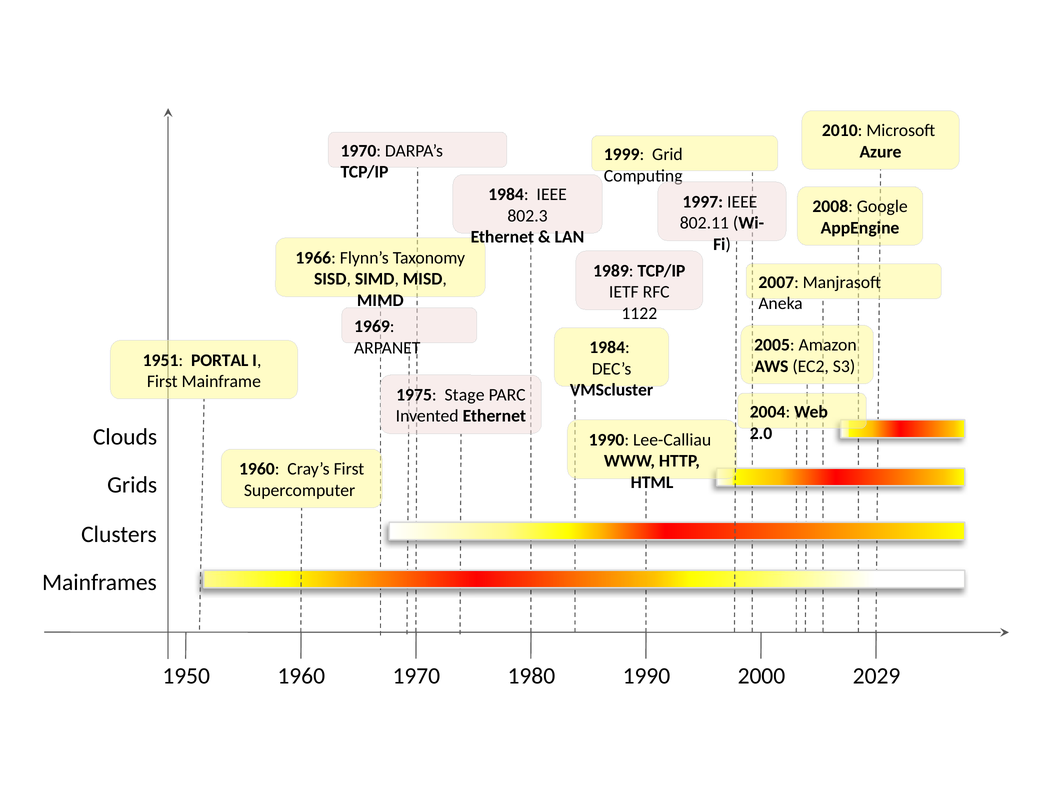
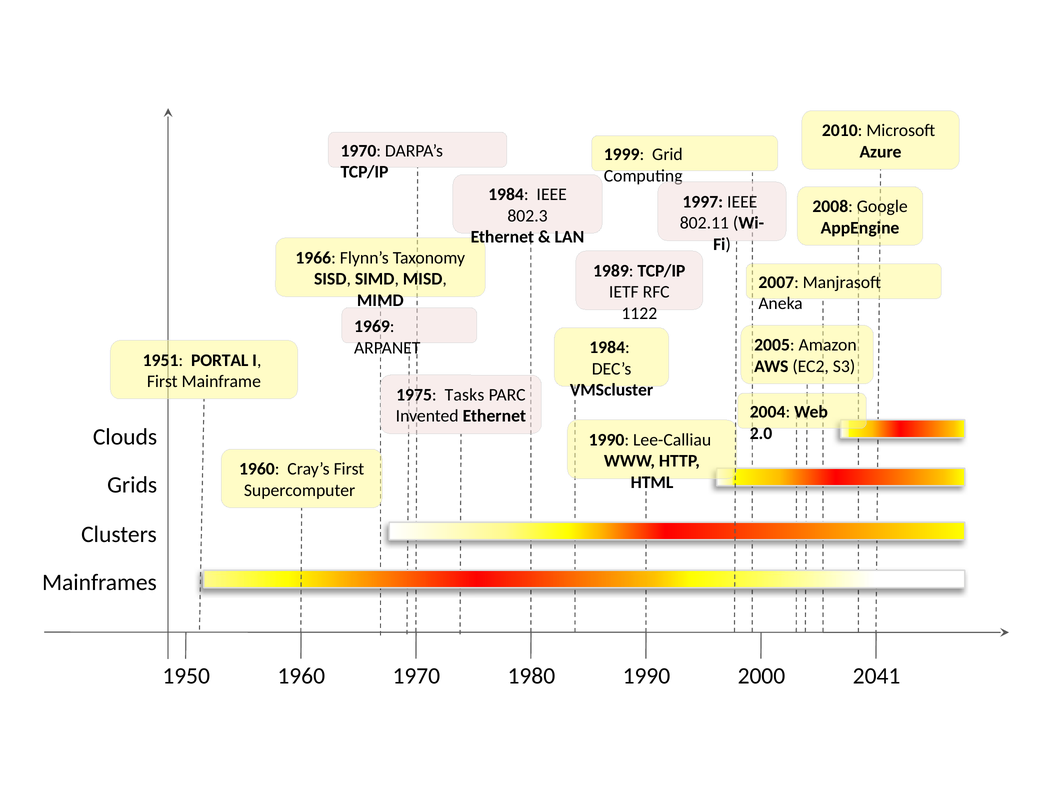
Stage: Stage -> Tasks
2029: 2029 -> 2041
